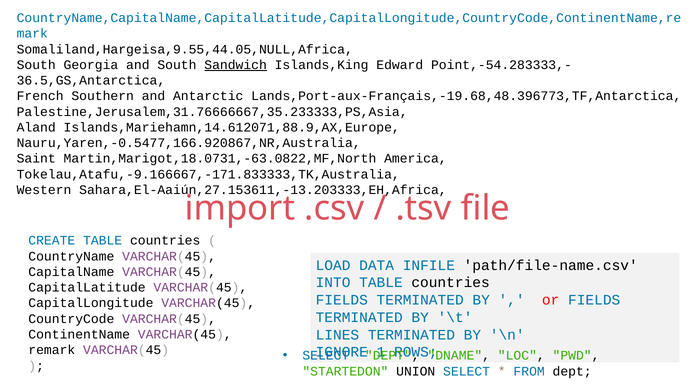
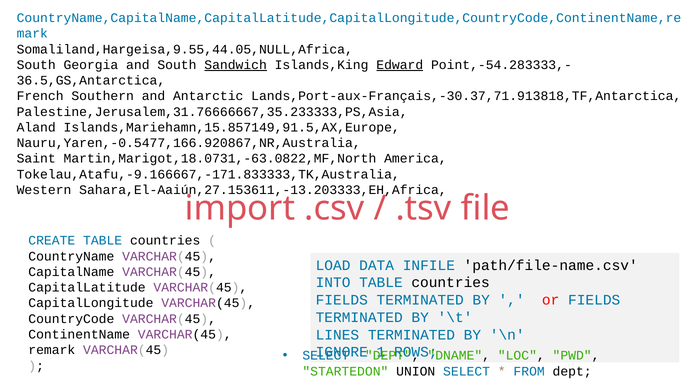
Edward underline: none -> present
Lands,Port-aux-Français,-19.68,48.396773,TF,Antarctica: Lands,Port-aux-Français,-19.68,48.396773,TF,Antarctica -> Lands,Port-aux-Français,-30.37,71.913818,TF,Antarctica
Islands,Mariehamn,14.612071,88.9,AX,Europe: Islands,Mariehamn,14.612071,88.9,AX,Europe -> Islands,Mariehamn,15.857149,91.5,AX,Europe
